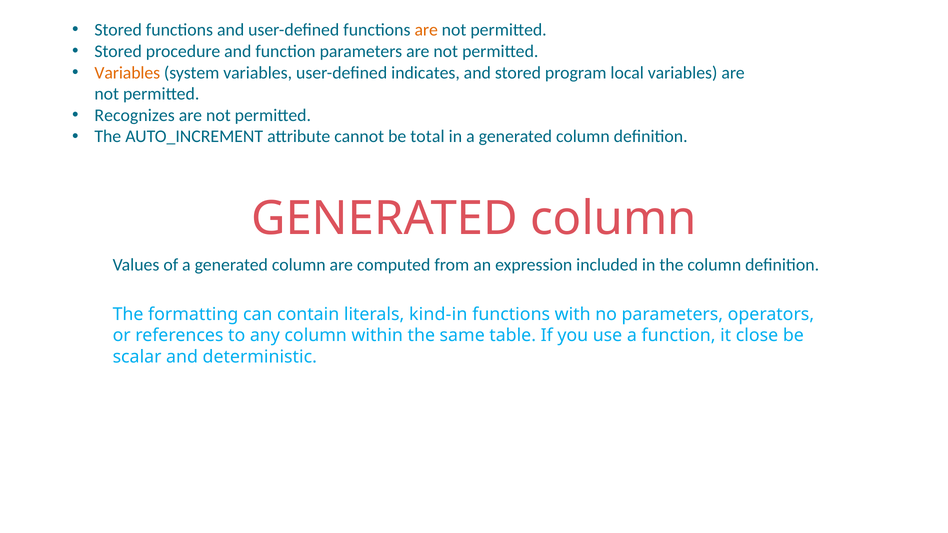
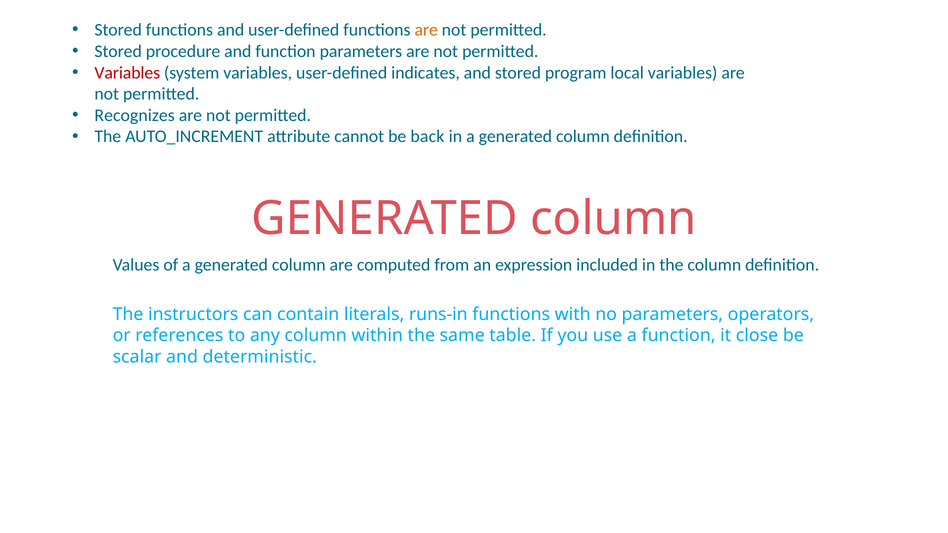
Variables at (127, 73) colour: orange -> red
total: total -> back
formatting: formatting -> instructors
kind-in: kind-in -> runs-in
